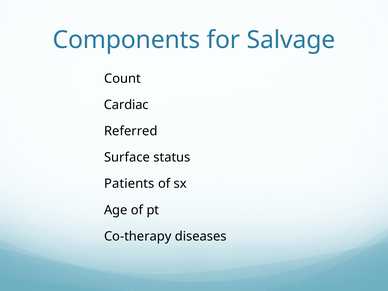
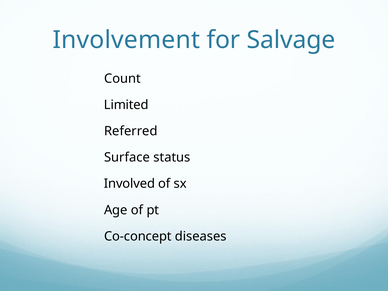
Components: Components -> Involvement
Cardiac: Cardiac -> Limited
Patients: Patients -> Involved
Co-therapy: Co-therapy -> Co-concept
